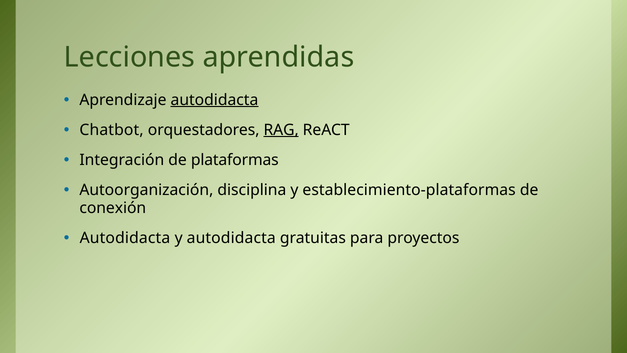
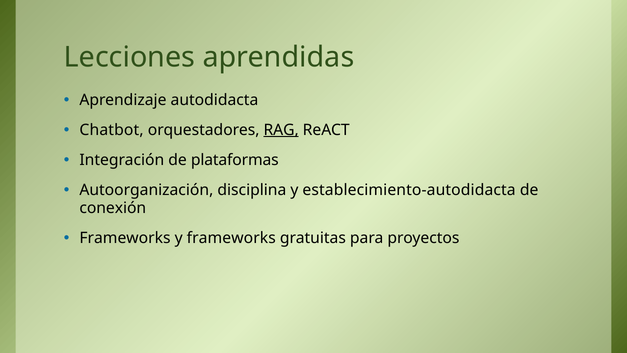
autodidacta at (214, 100) underline: present -> none
establecimiento-plataformas: establecimiento-plataformas -> establecimiento-autodidacta
Autodidacta at (125, 238): Autodidacta -> Frameworks
y autodidacta: autodidacta -> frameworks
